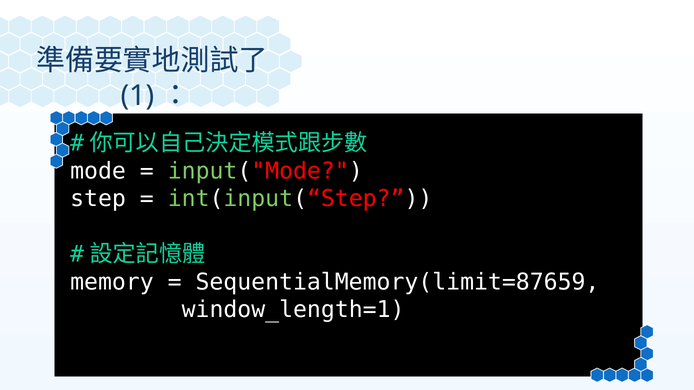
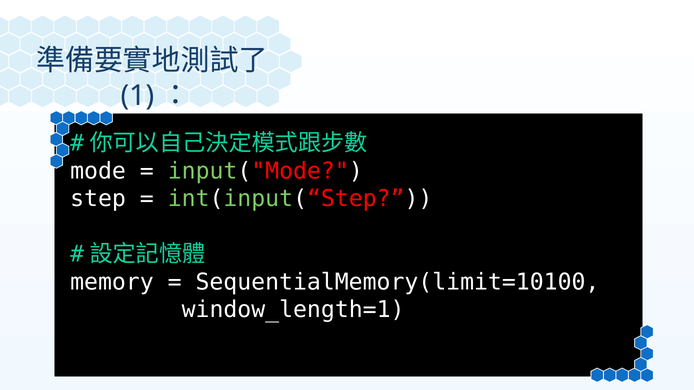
SequentialMemory(limit=87659: SequentialMemory(limit=87659 -> SequentialMemory(limit=10100
